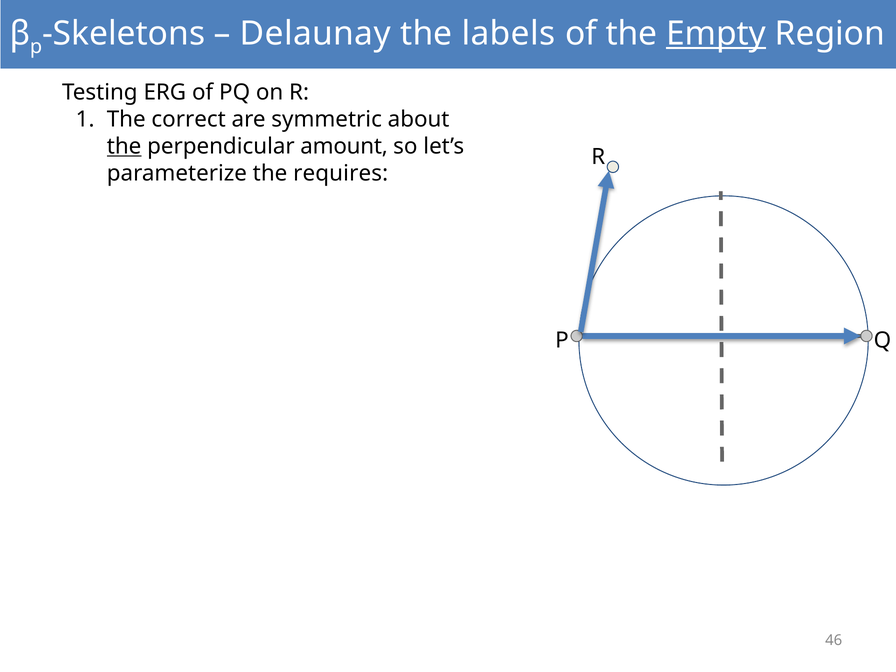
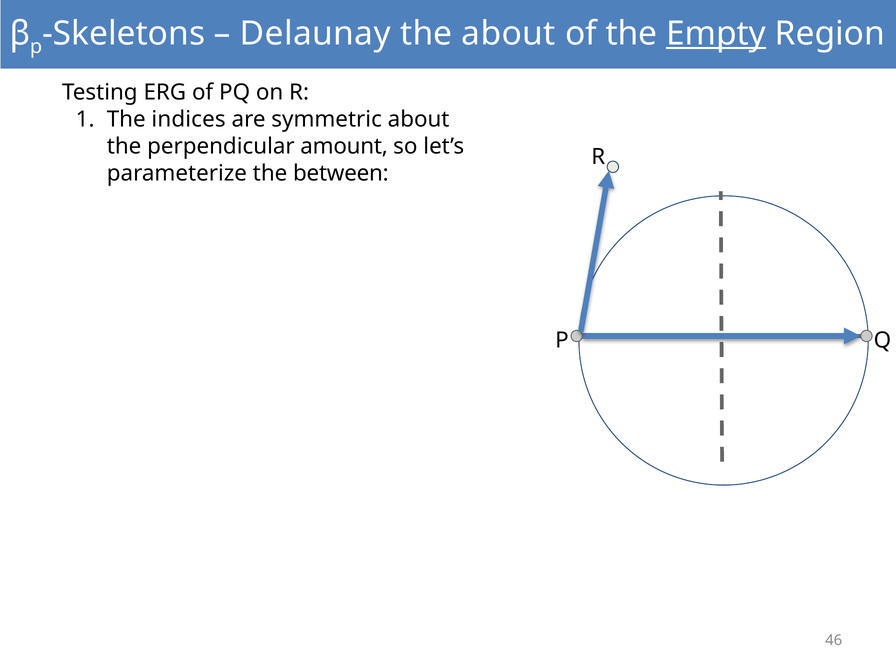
the labels: labels -> about
correct: correct -> indices
the at (124, 146) underline: present -> none
requires: requires -> between
